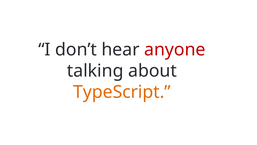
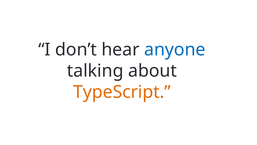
anyone colour: red -> blue
